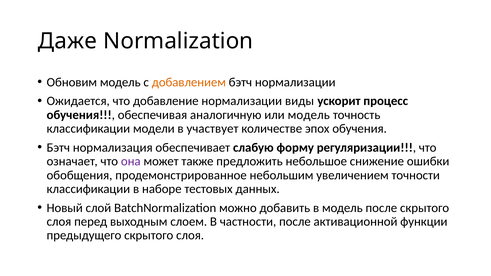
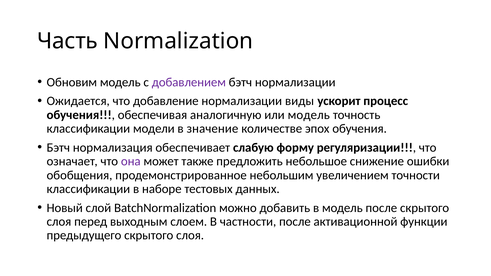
Даже: Даже -> Часть
добавлением colour: orange -> purple
участвует: участвует -> значение
